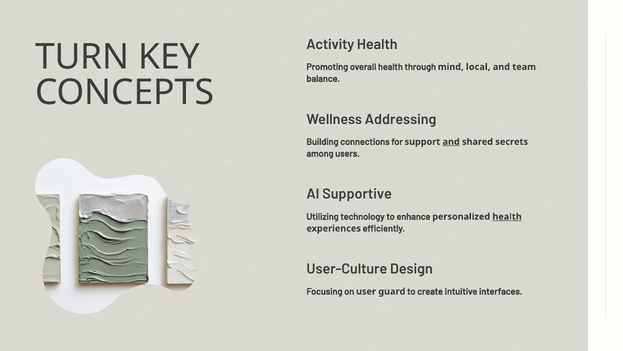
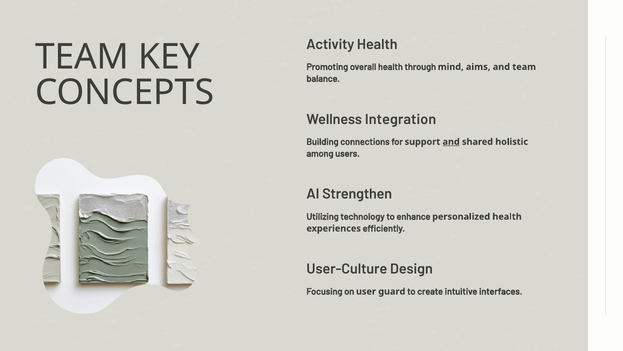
TURN at (82, 57): TURN -> TEAM
local: local -> aims
Addressing: Addressing -> Integration
secrets: secrets -> holistic
Supportive: Supportive -> Strengthen
health at (507, 216) underline: present -> none
